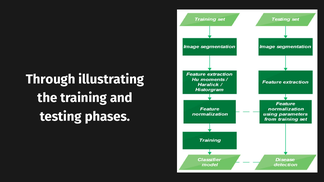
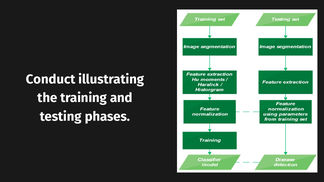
Through: Through -> Conduct
